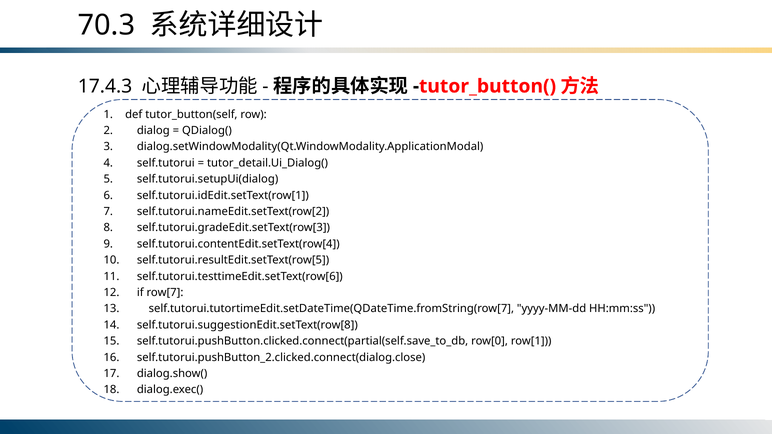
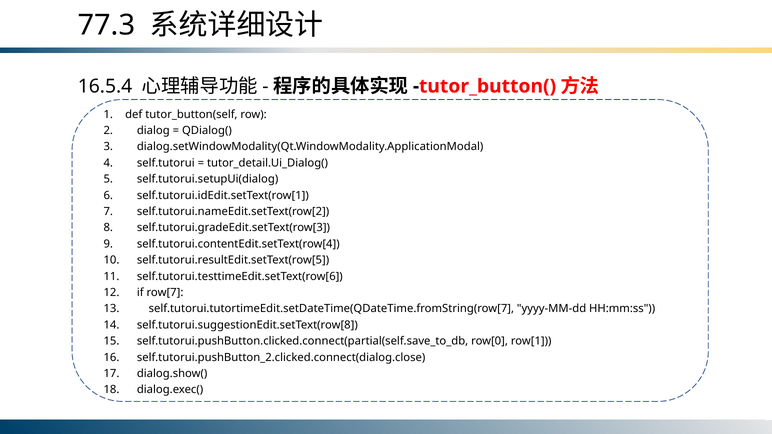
70.3: 70.3 -> 77.3
17.4.3: 17.4.3 -> 16.5.4
